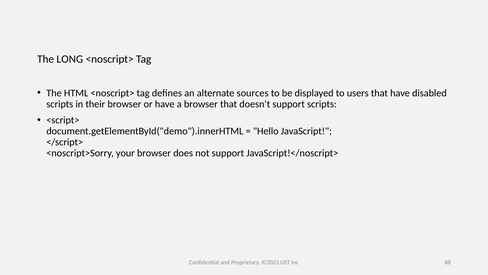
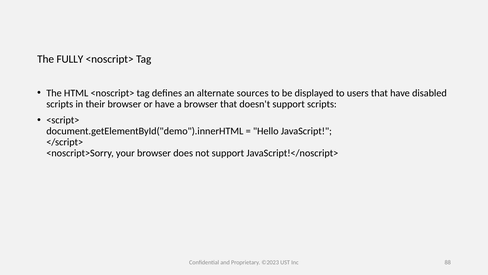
LONG: LONG -> FULLY
